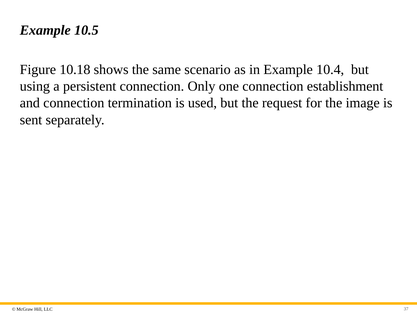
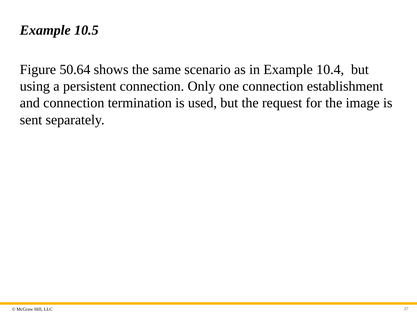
10.18: 10.18 -> 50.64
